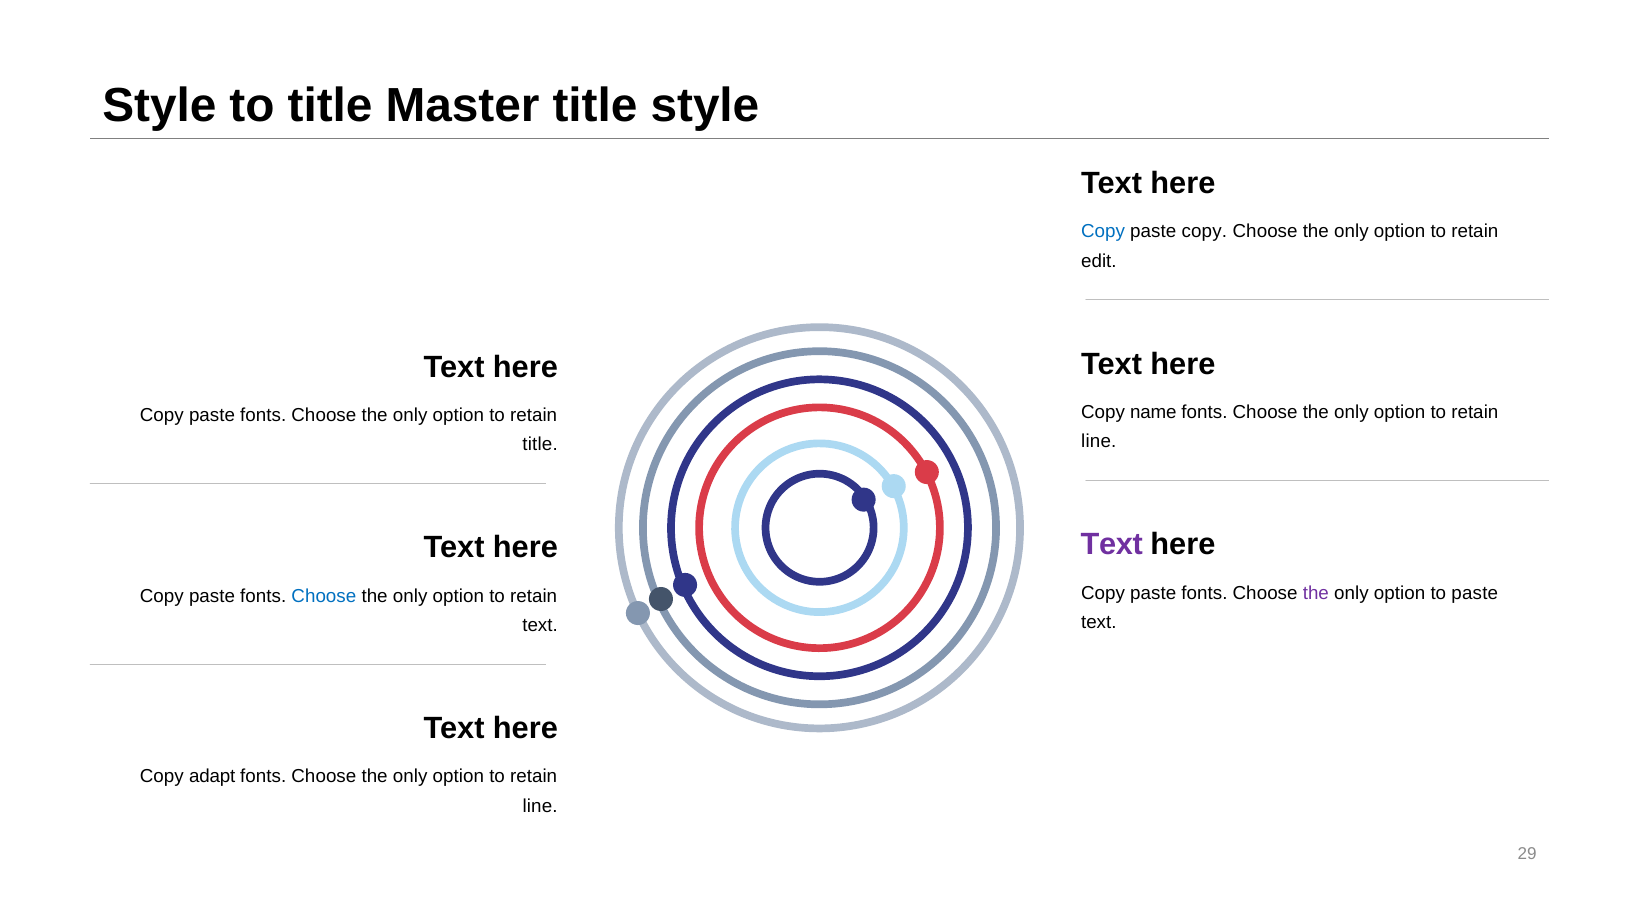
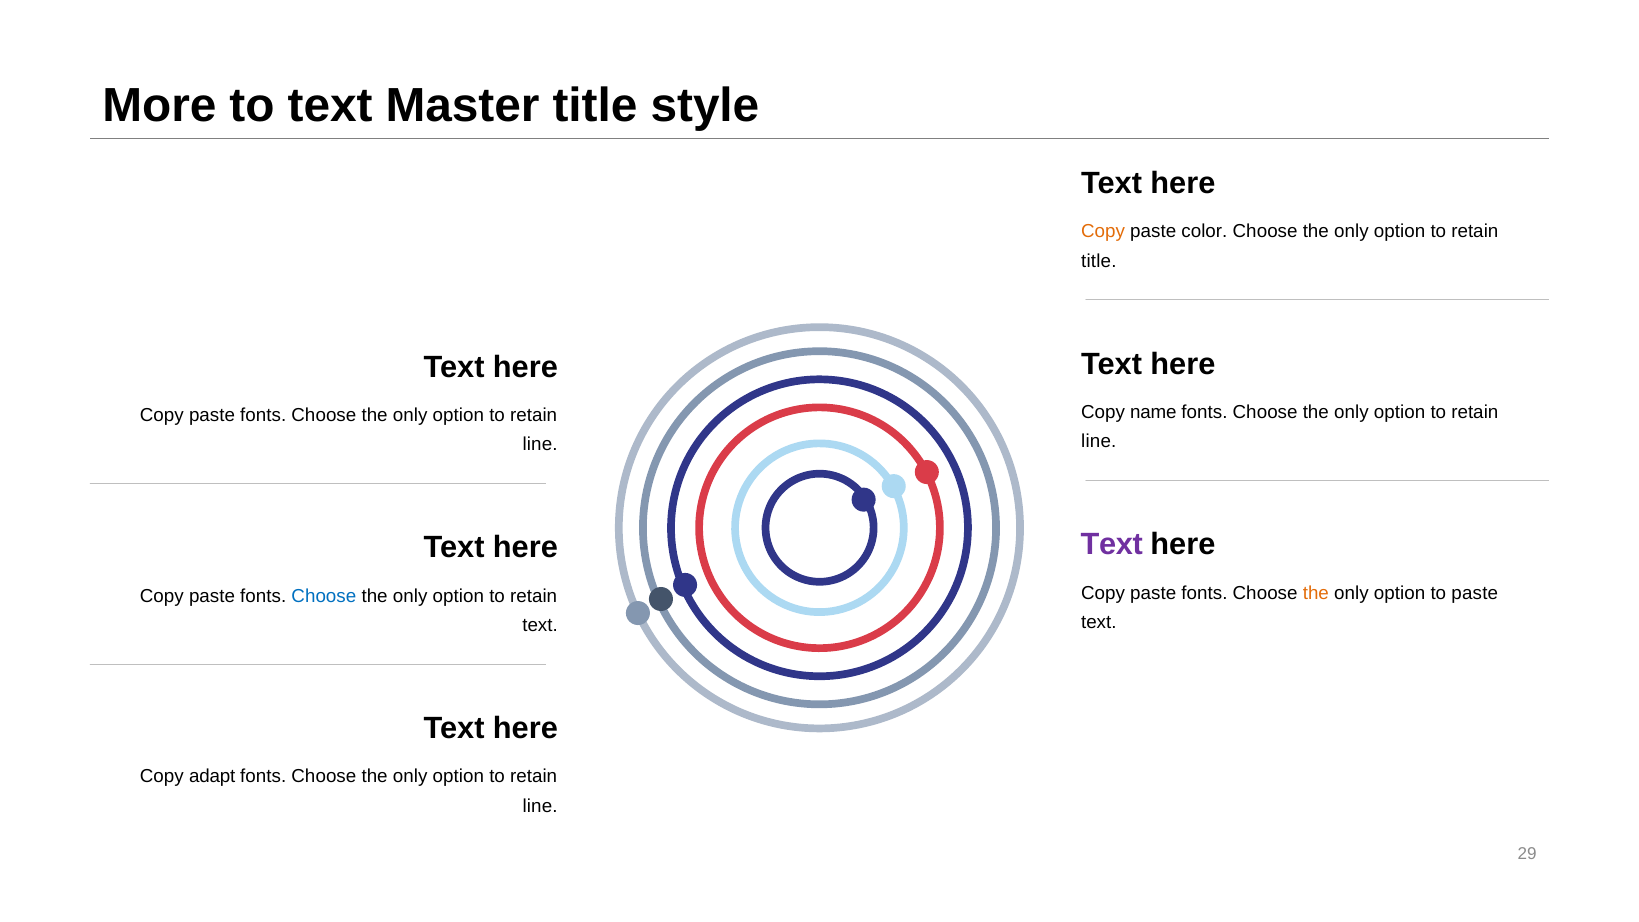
Style at (159, 106): Style -> More
to title: title -> text
Copy at (1103, 231) colour: blue -> orange
paste copy: copy -> color
edit at (1099, 261): edit -> title
title at (540, 445): title -> line
the at (1316, 593) colour: purple -> orange
